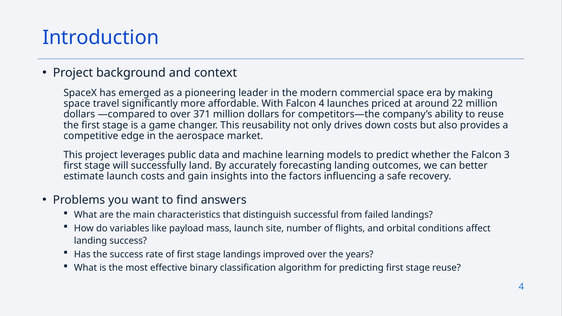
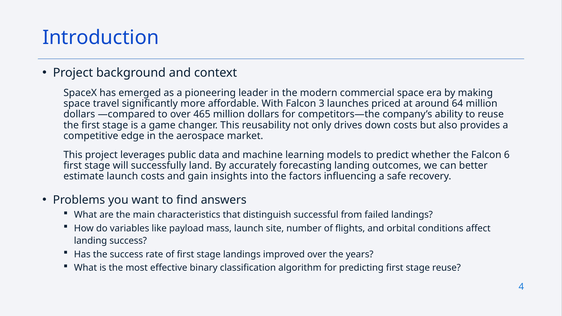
Falcon 4: 4 -> 3
22: 22 -> 64
371: 371 -> 465
3: 3 -> 6
